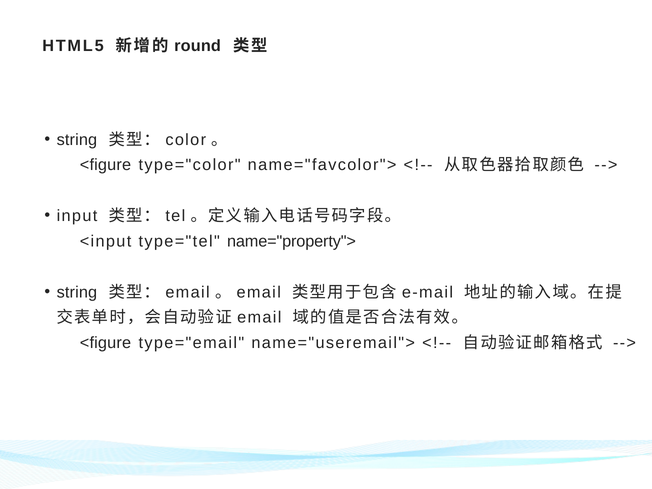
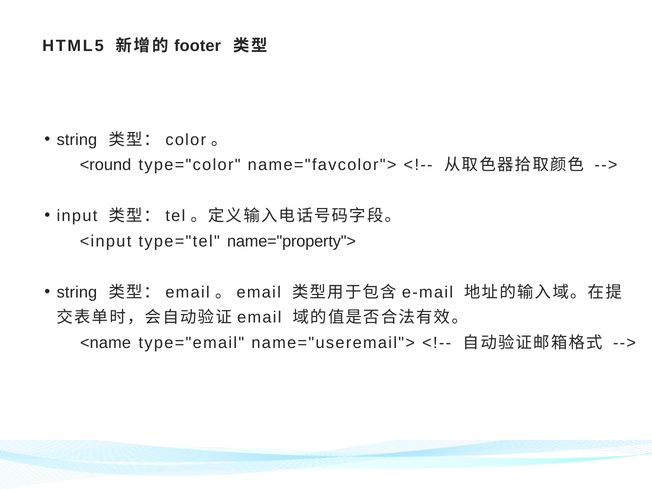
round: round -> footer
<figure at (105, 165): <figure -> <round
<figure at (105, 343): <figure -> <name
